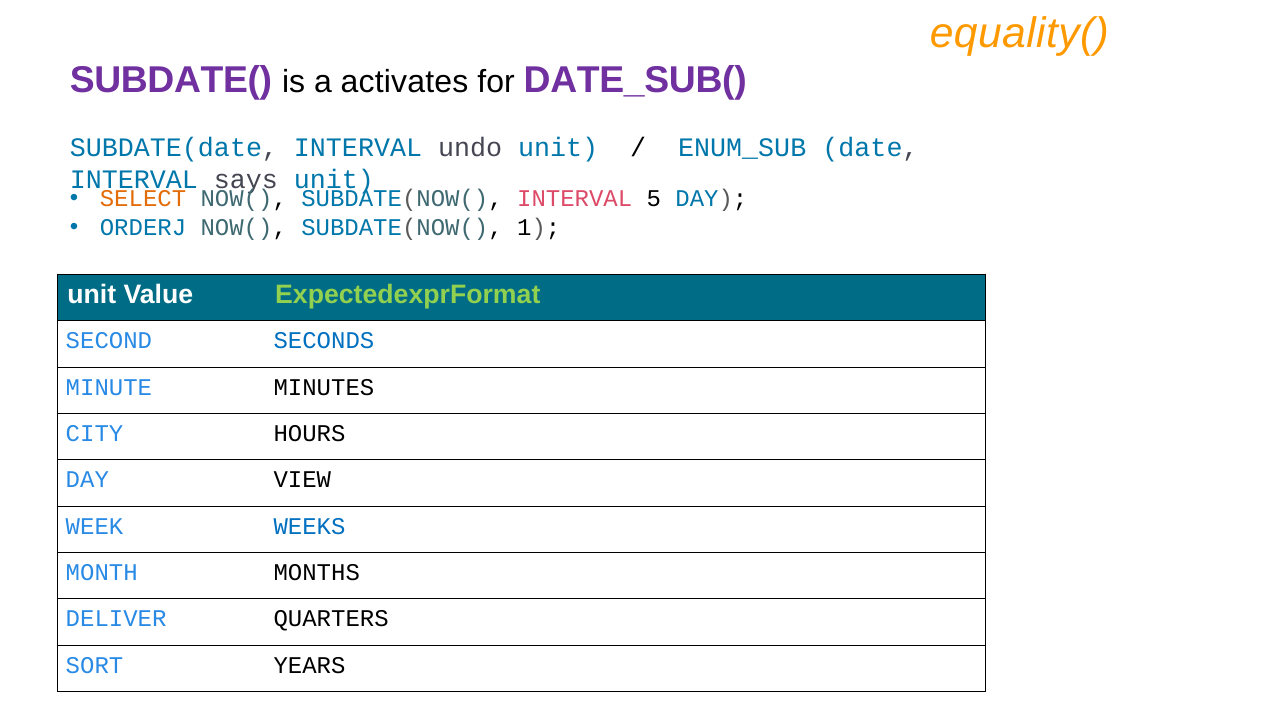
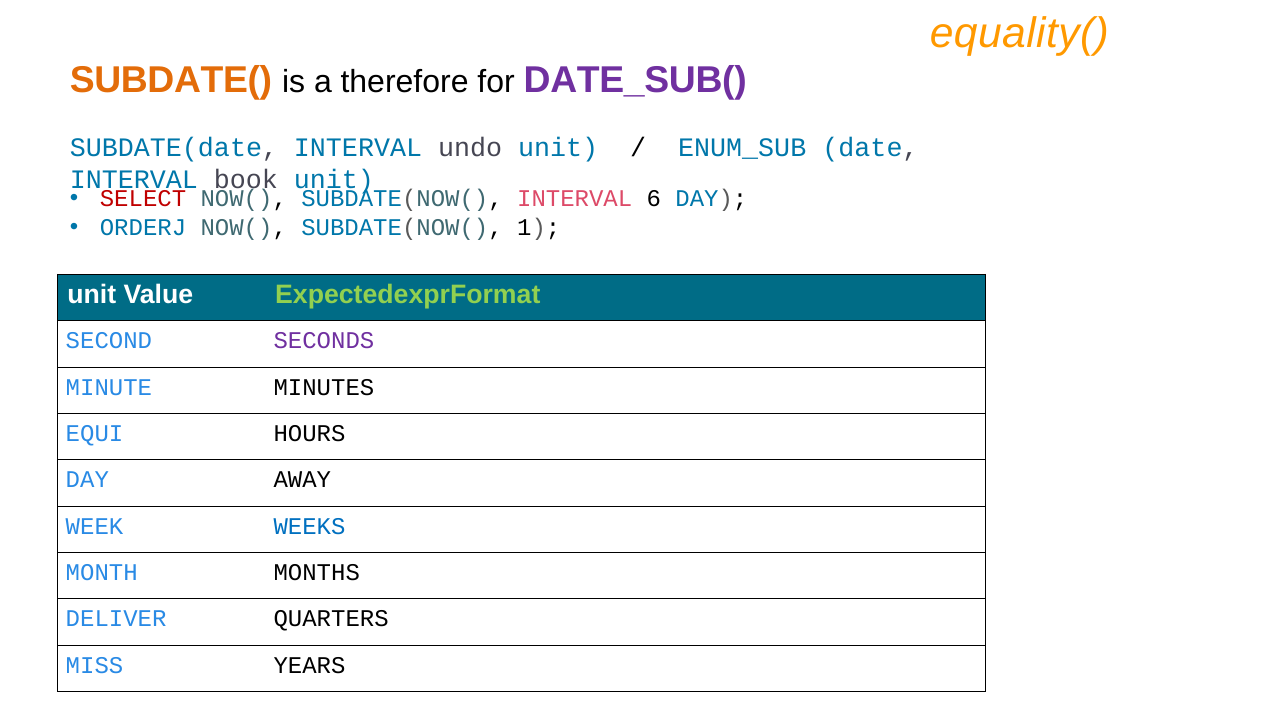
SUBDATE( colour: purple -> orange
activates: activates -> therefore
says: says -> book
SELECT colour: orange -> red
5: 5 -> 6
SECONDS colour: blue -> purple
CITY: CITY -> EQUI
VIEW: VIEW -> AWAY
SORT: SORT -> MISS
